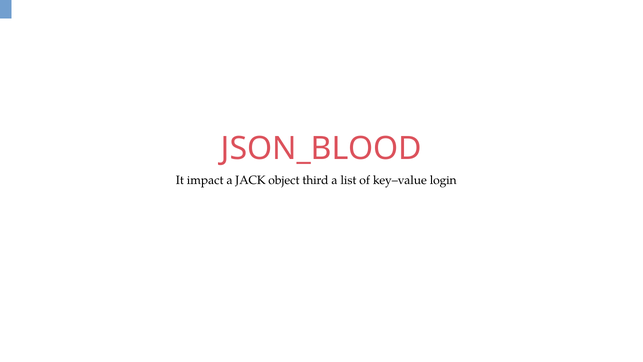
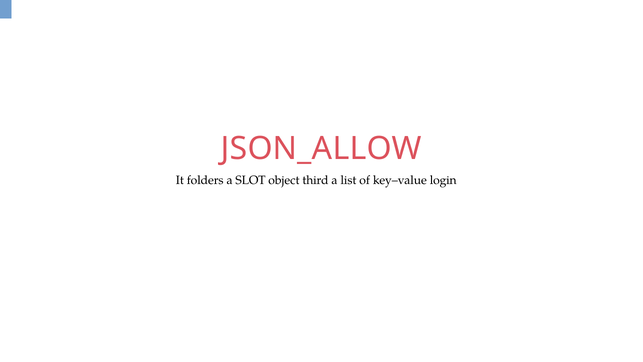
JSON_BLOOD: JSON_BLOOD -> JSON_ALLOW
impact: impact -> folders
JACK: JACK -> SLOT
